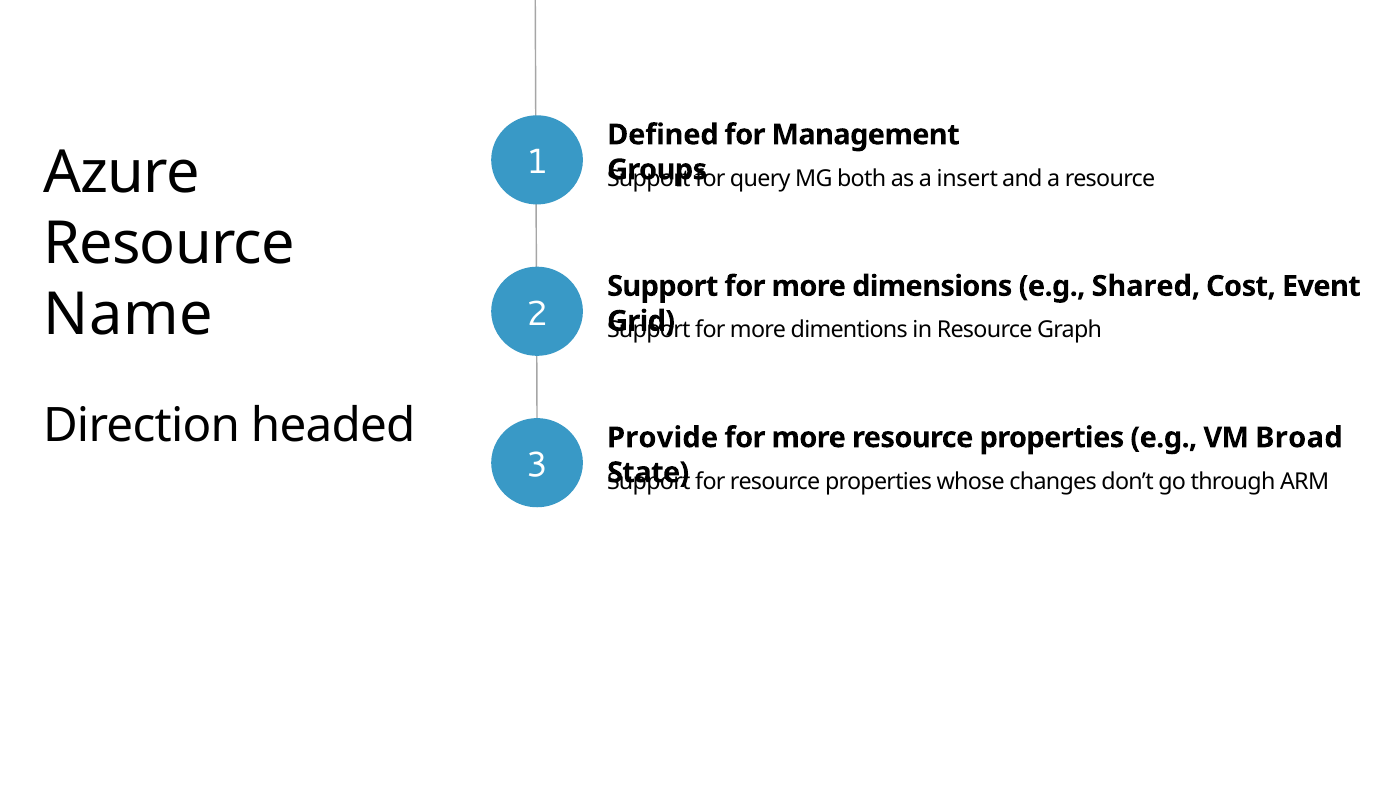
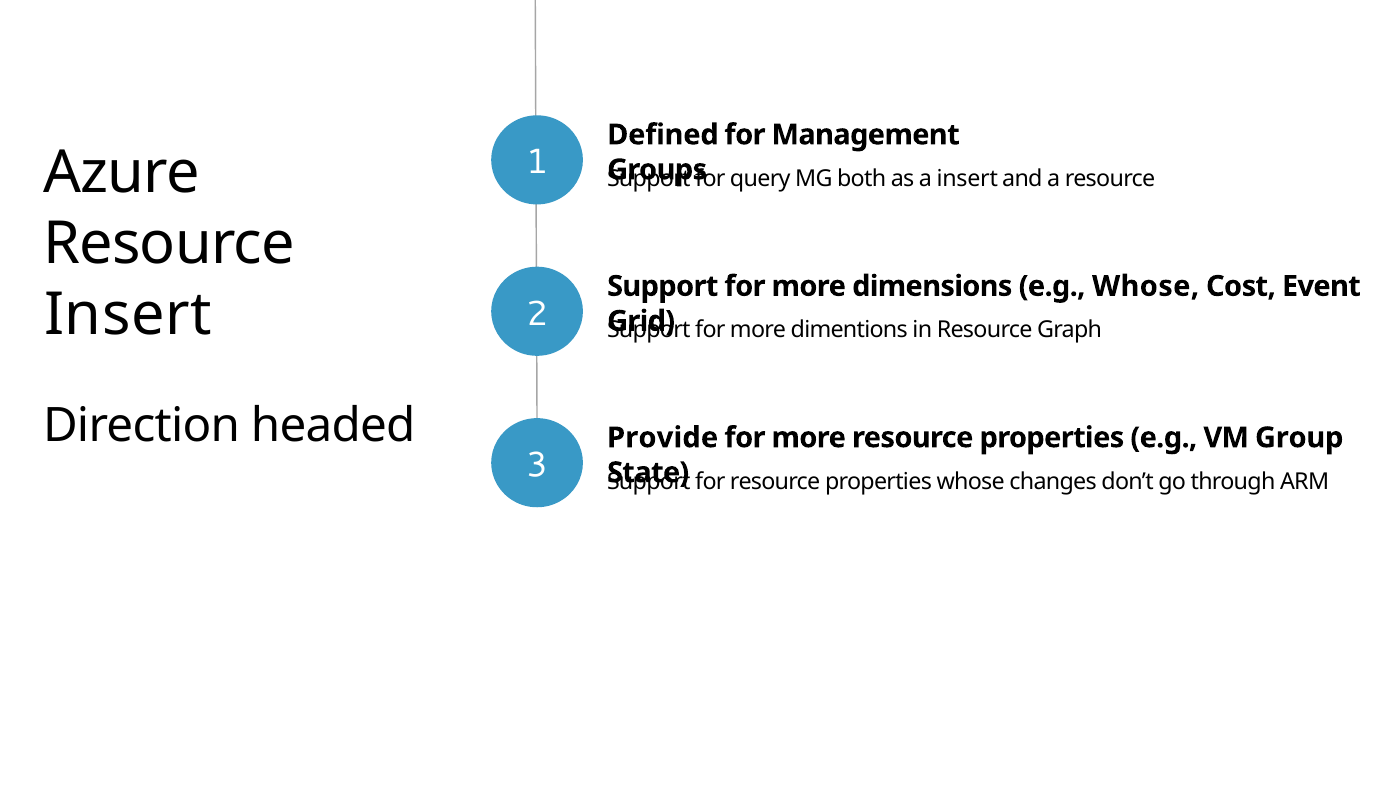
e.g Shared: Shared -> Whose
Name at (128, 315): Name -> Insert
Broad: Broad -> Group
